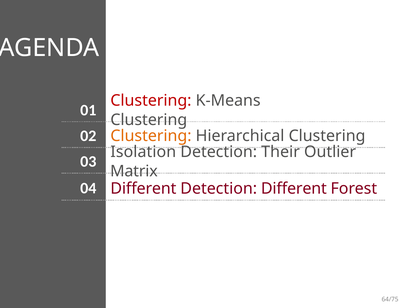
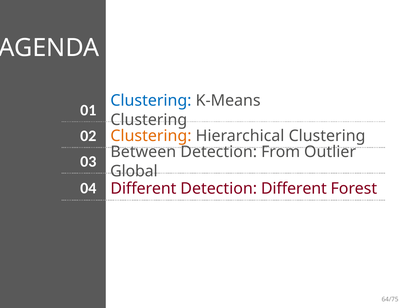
Clustering at (151, 101) colour: red -> blue
Isolation: Isolation -> Between
Their: Their -> From
Matrix: Matrix -> Global
